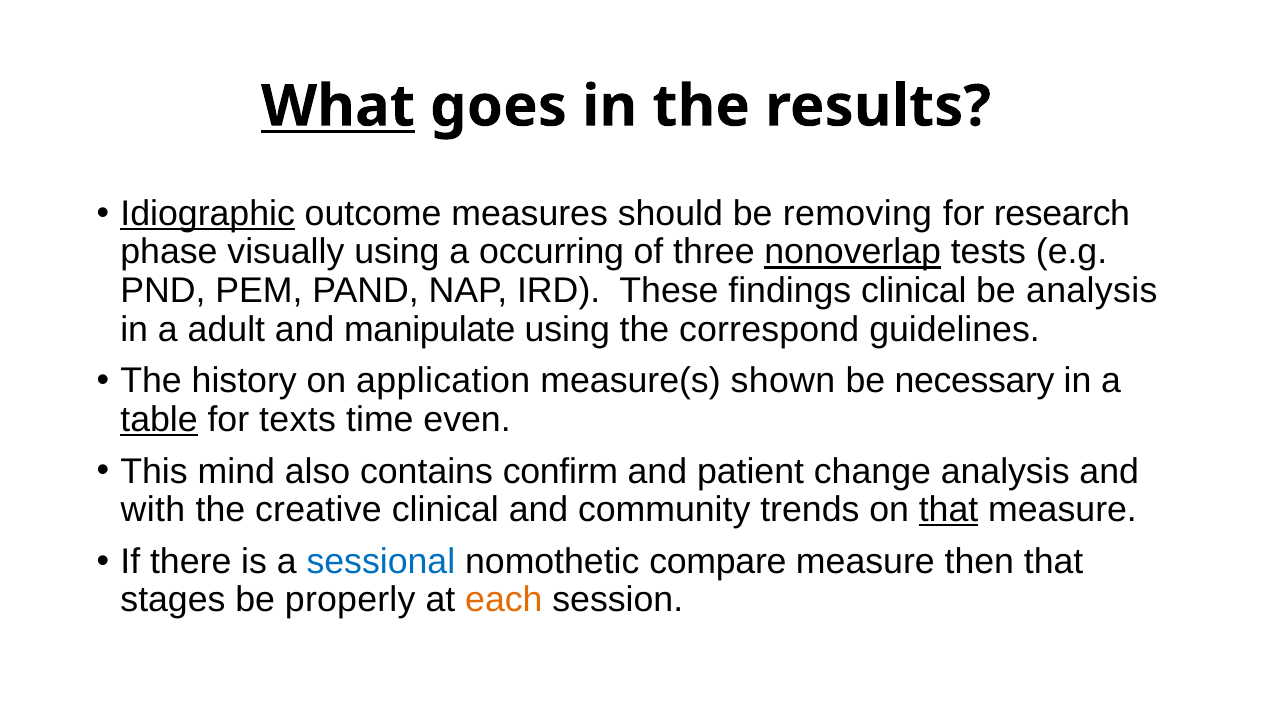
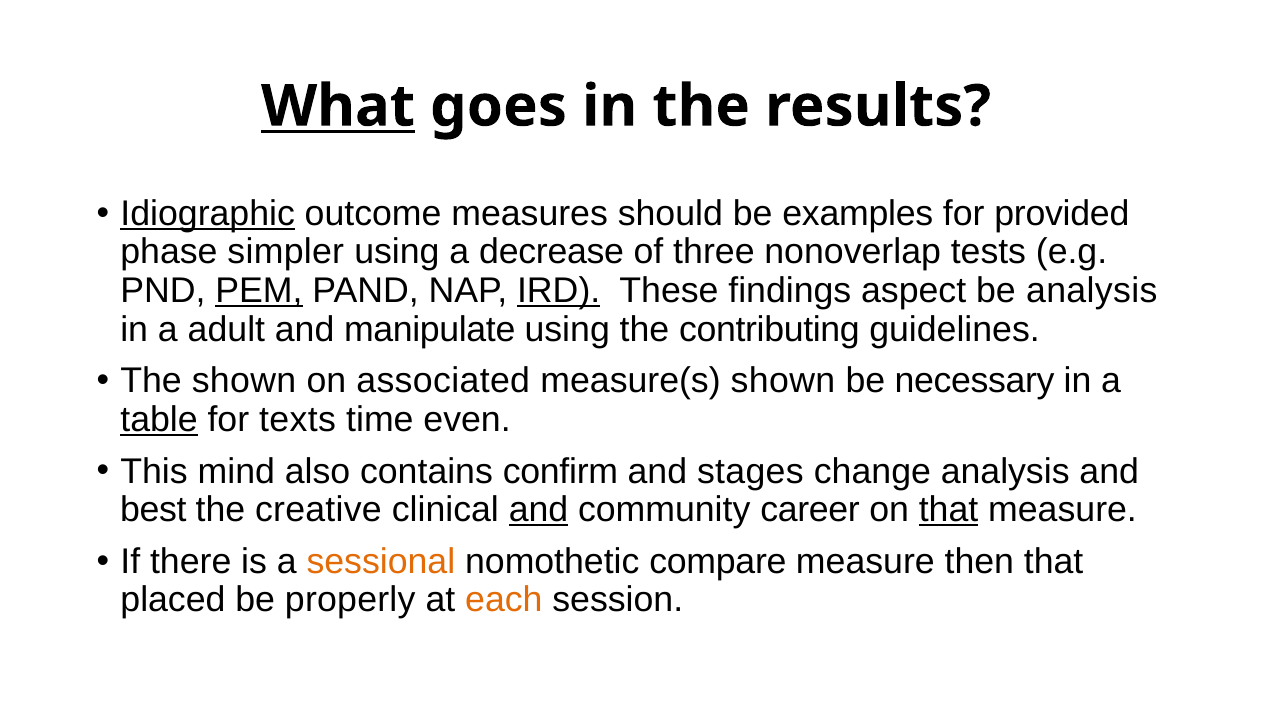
removing: removing -> examples
research: research -> provided
visually: visually -> simpler
occurring: occurring -> decrease
nonoverlap underline: present -> none
PEM underline: none -> present
IRD underline: none -> present
findings clinical: clinical -> aspect
correspond: correspond -> contributing
The history: history -> shown
application: application -> associated
patient: patient -> stages
with: with -> best
and at (538, 510) underline: none -> present
trends: trends -> career
sessional colour: blue -> orange
stages: stages -> placed
